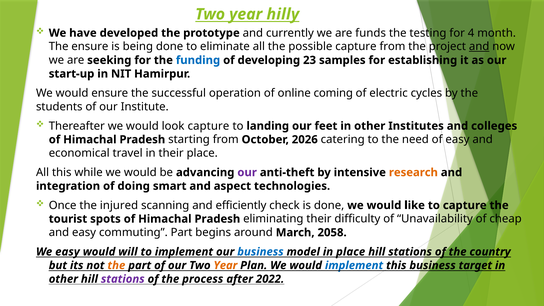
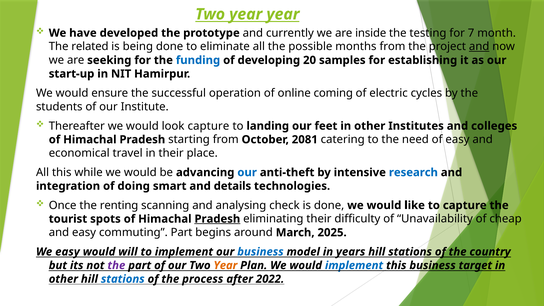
year hilly: hilly -> year
funds: funds -> inside
4: 4 -> 7
The ensure: ensure -> related
possible capture: capture -> months
23: 23 -> 20
2026: 2026 -> 2081
our at (247, 172) colour: purple -> blue
research colour: orange -> blue
aspect: aspect -> details
injured: injured -> renting
efficiently: efficiently -> analysing
Pradesh at (217, 219) underline: none -> present
2058: 2058 -> 2025
in place: place -> years
the at (116, 265) colour: orange -> purple
stations at (123, 279) colour: purple -> blue
